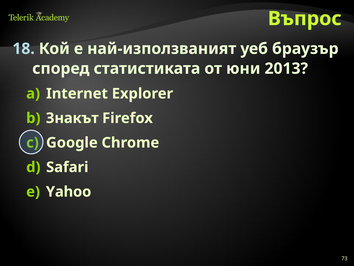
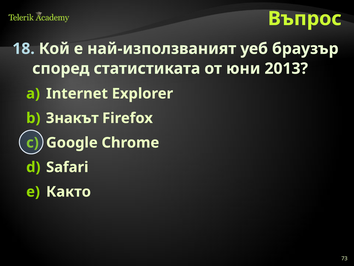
Yahoo: Yahoo -> Както
